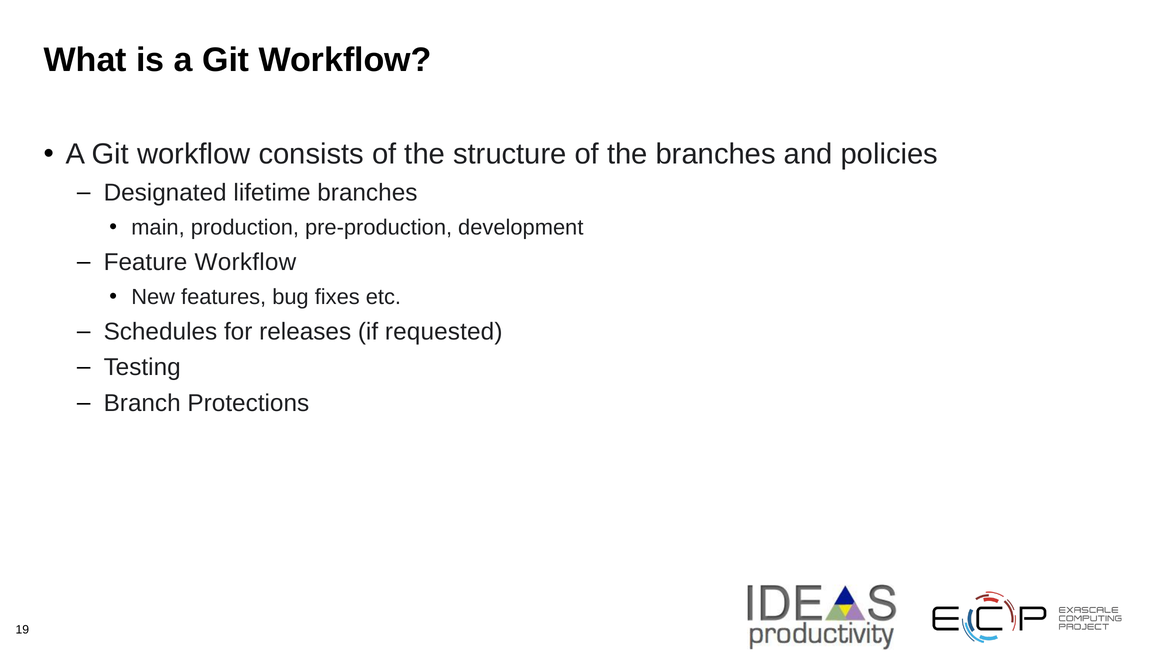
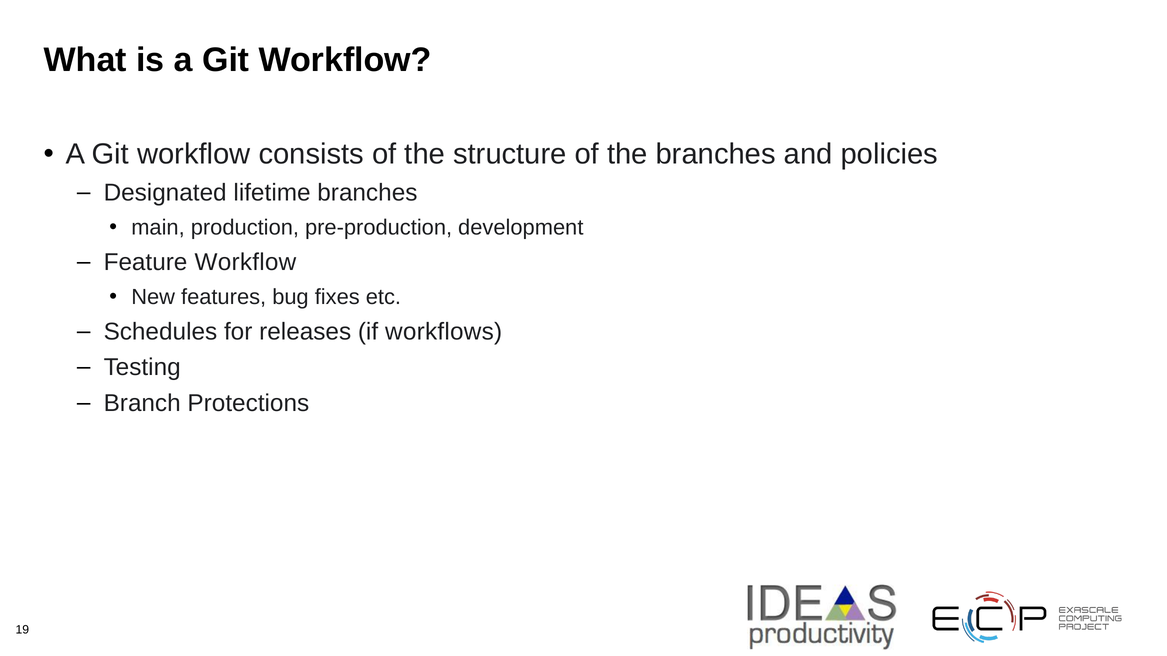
requested: requested -> workflows
